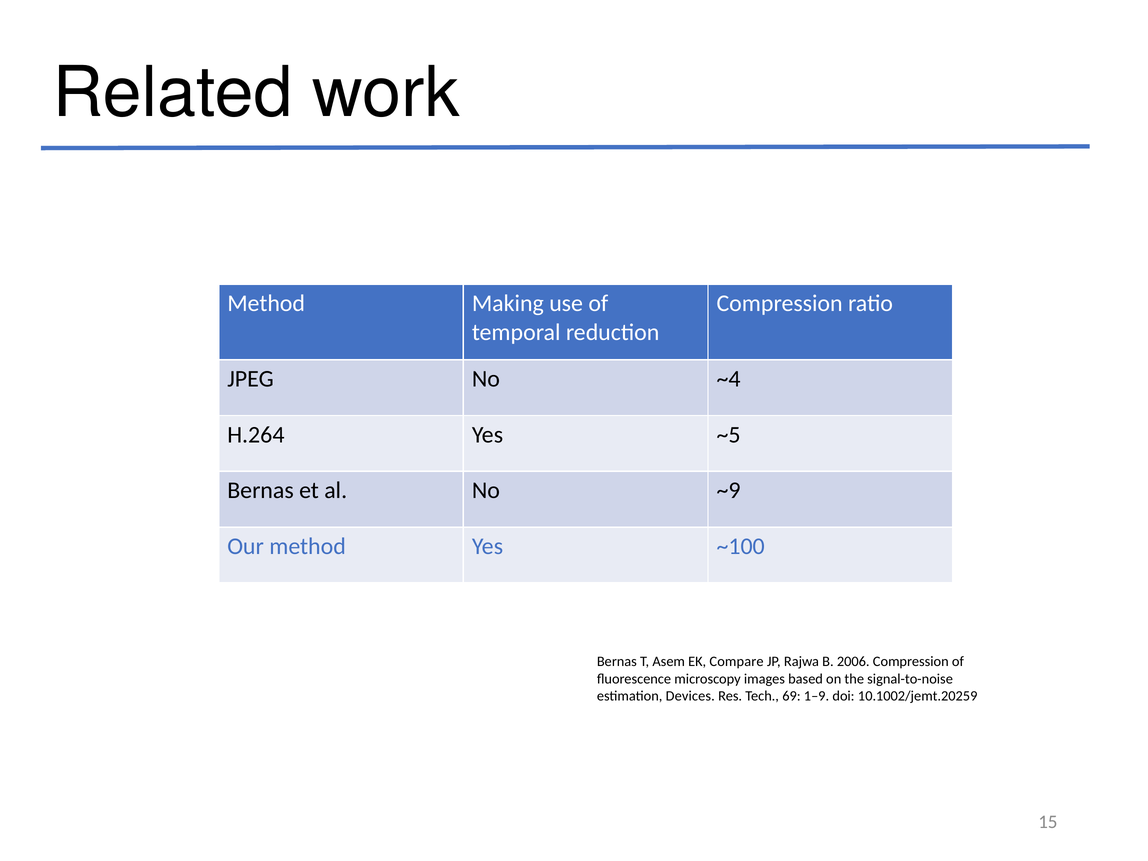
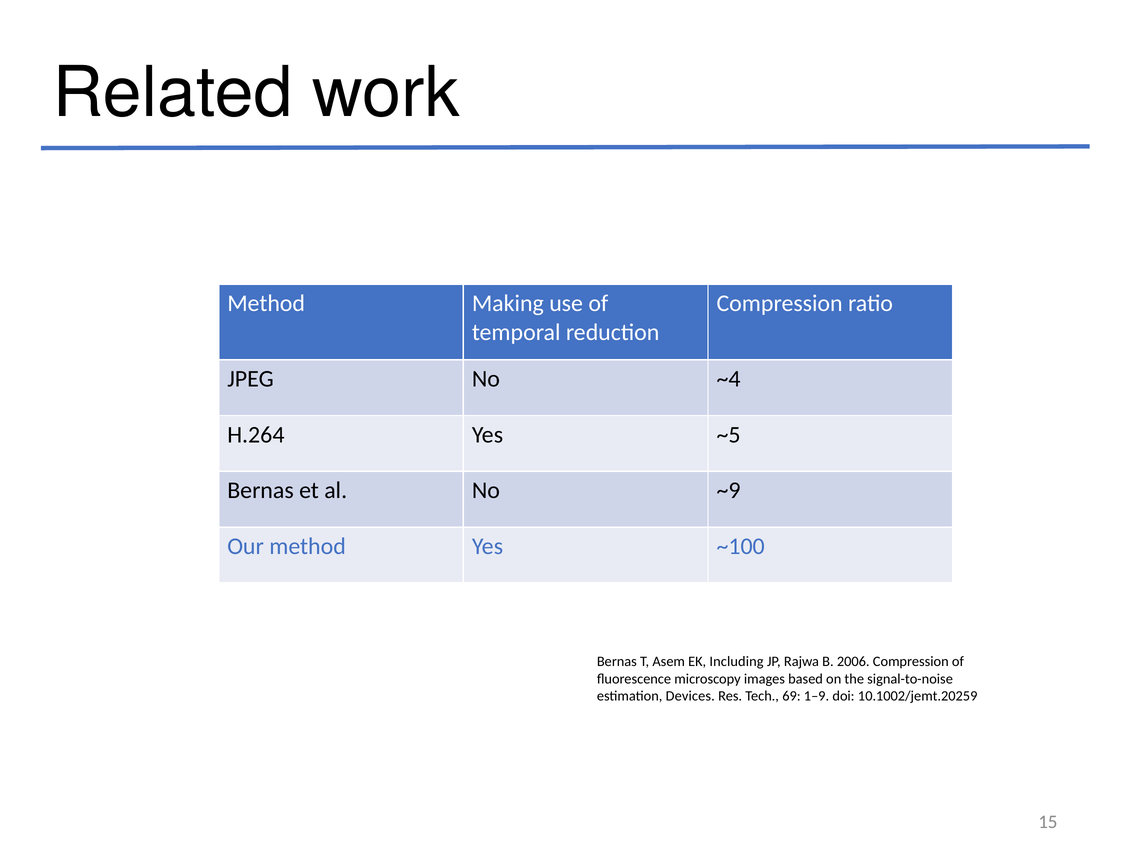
Compare: Compare -> Including
